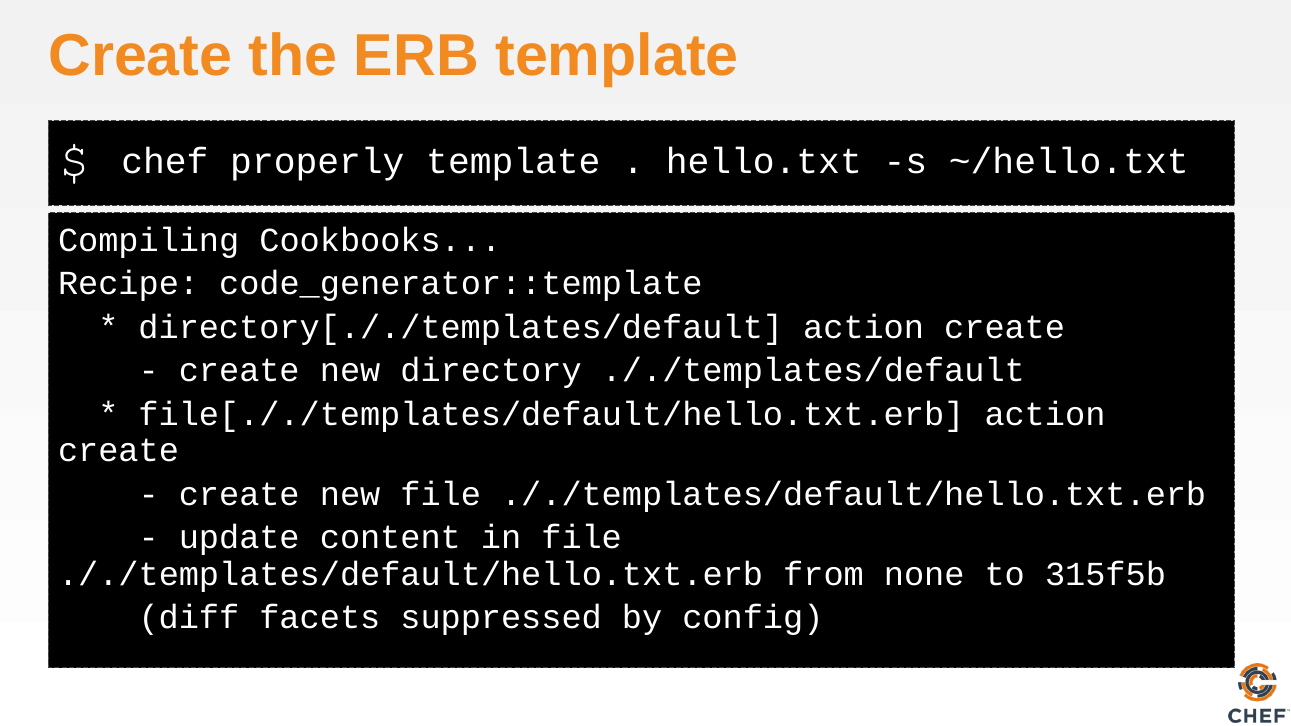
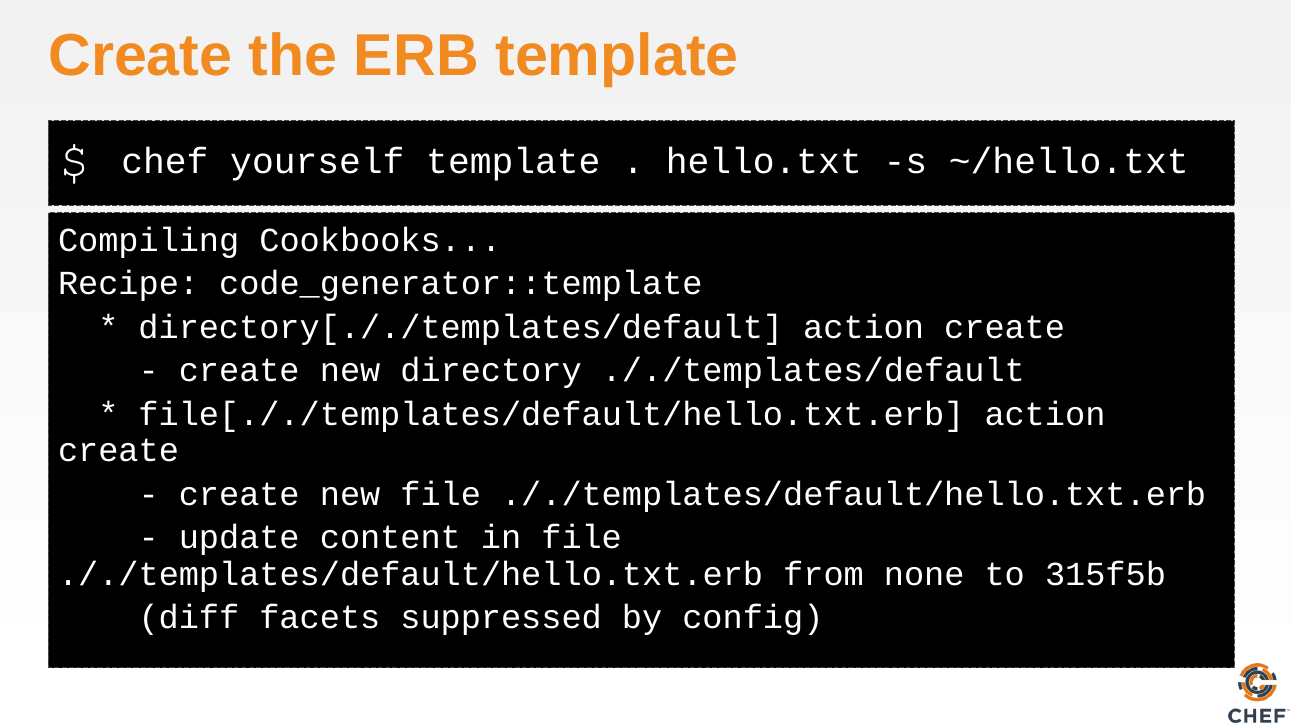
properly: properly -> yourself
